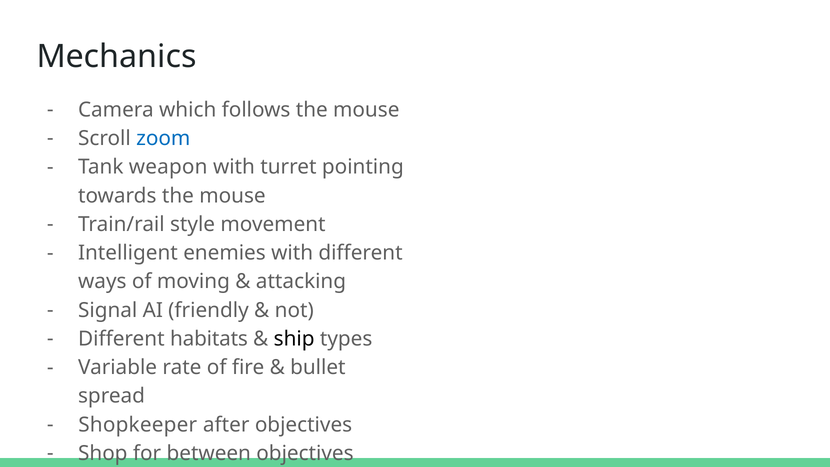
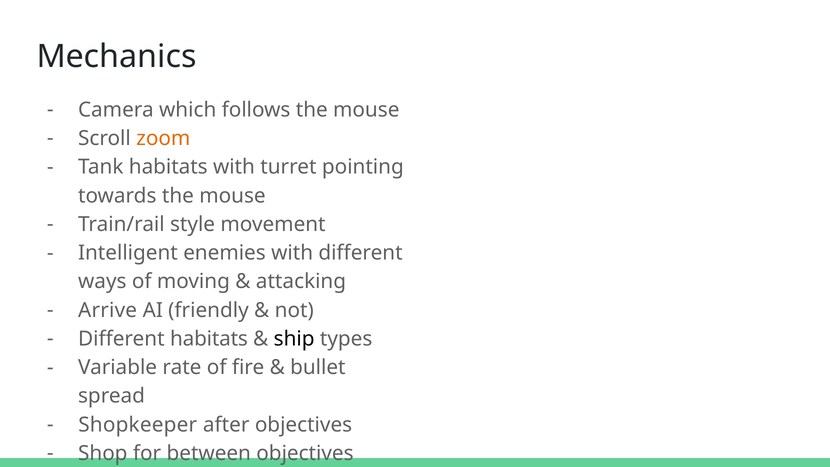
zoom colour: blue -> orange
Tank weapon: weapon -> habitats
Signal: Signal -> Arrive
